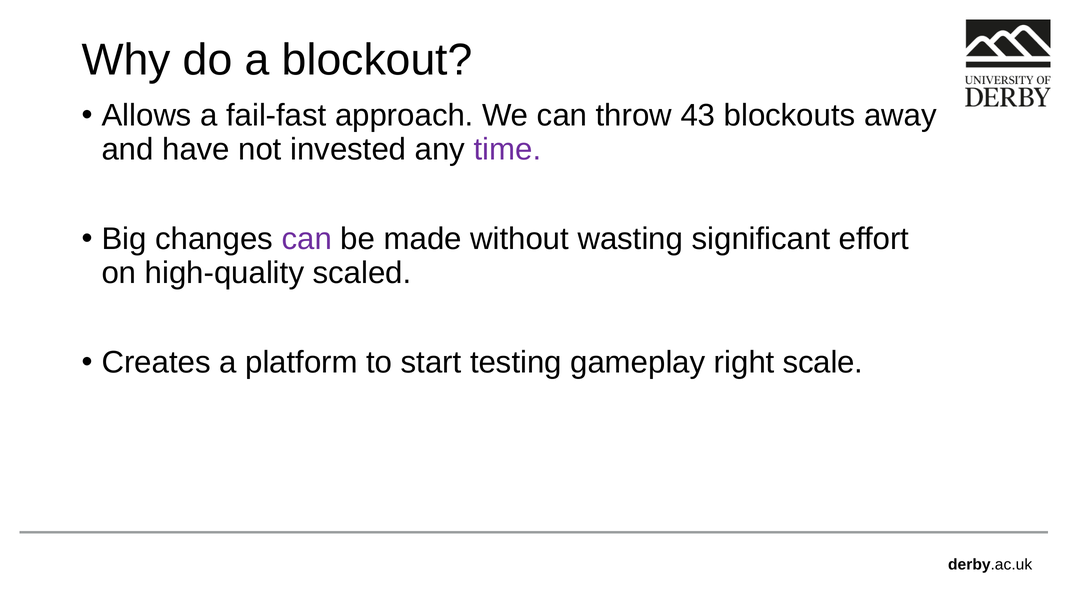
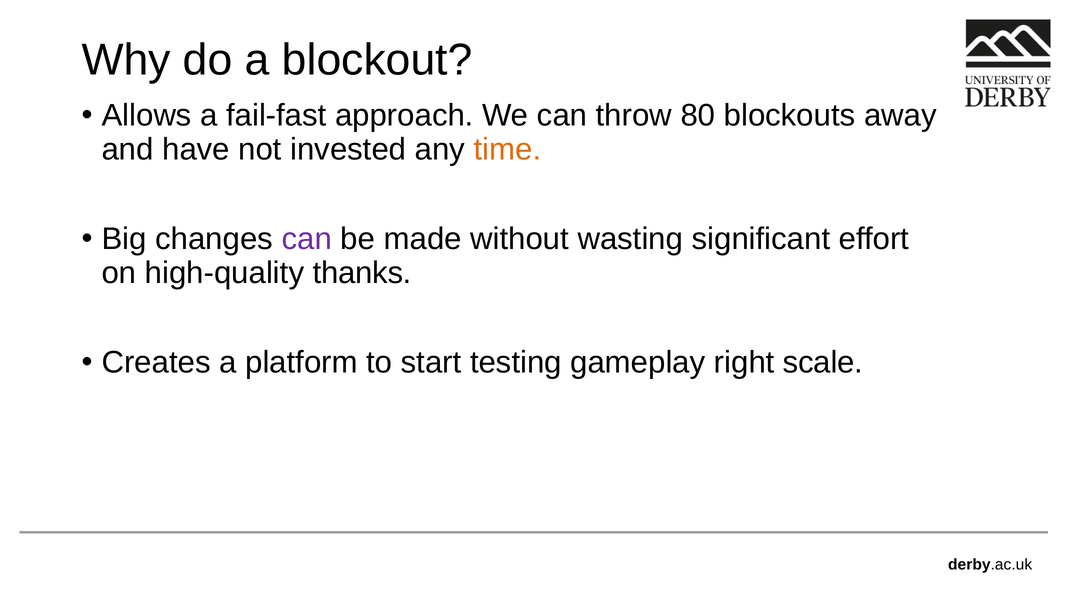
43: 43 -> 80
time colour: purple -> orange
scaled: scaled -> thanks
